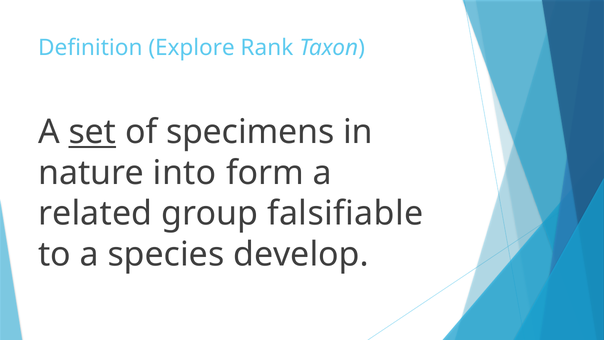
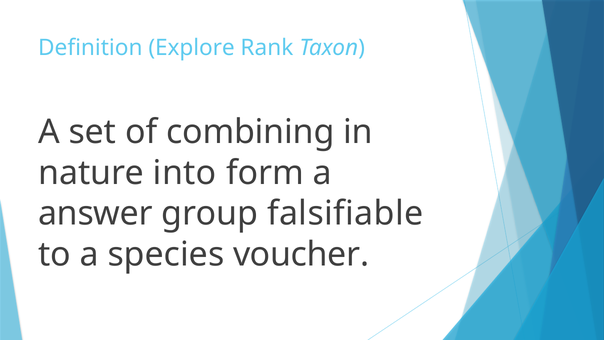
set underline: present -> none
specimens: specimens -> combining
related: related -> answer
develop: develop -> voucher
